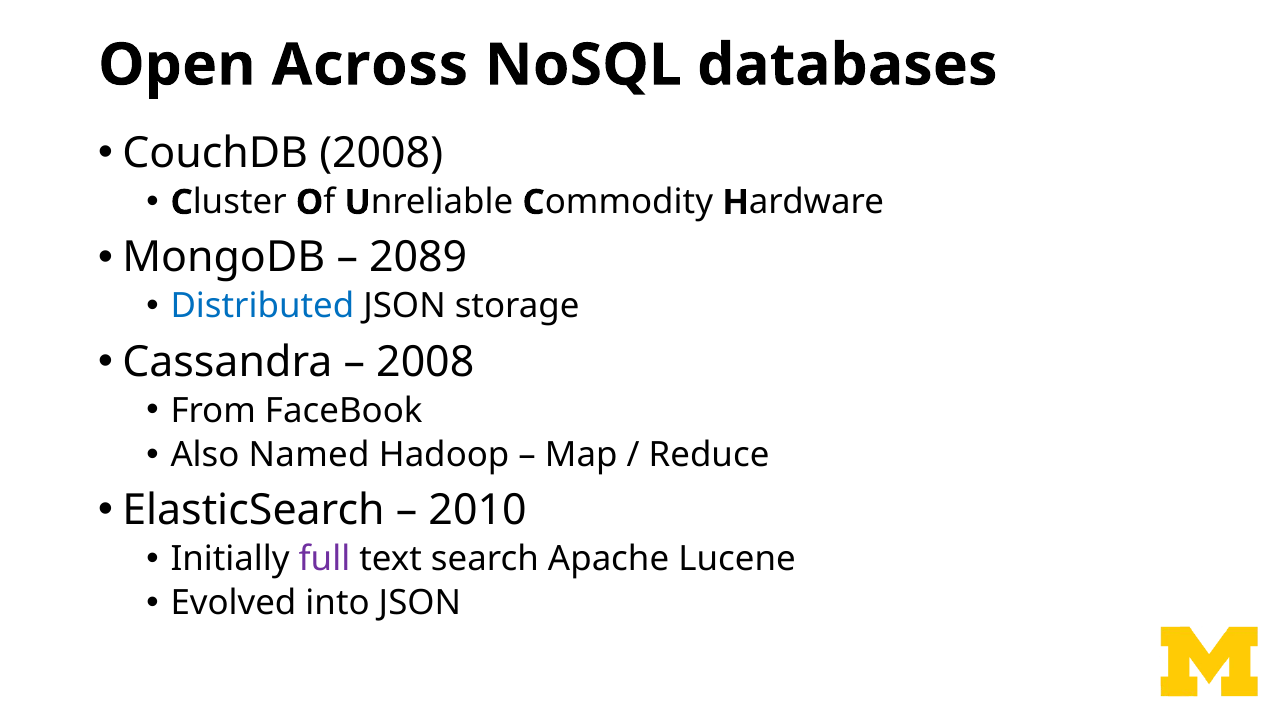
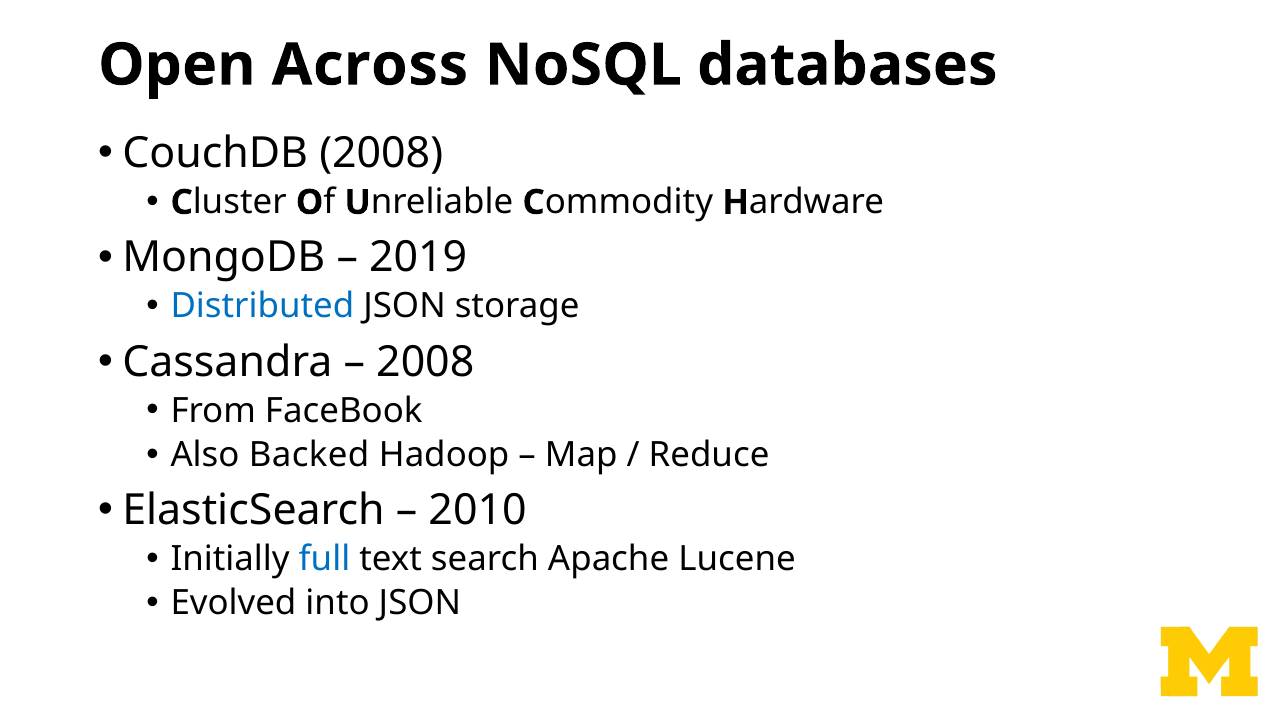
2089: 2089 -> 2019
Named: Named -> Backed
full colour: purple -> blue
